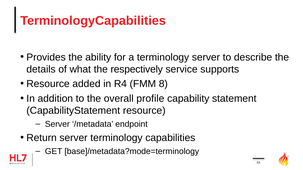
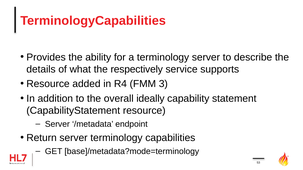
8: 8 -> 3
profile: profile -> ideally
